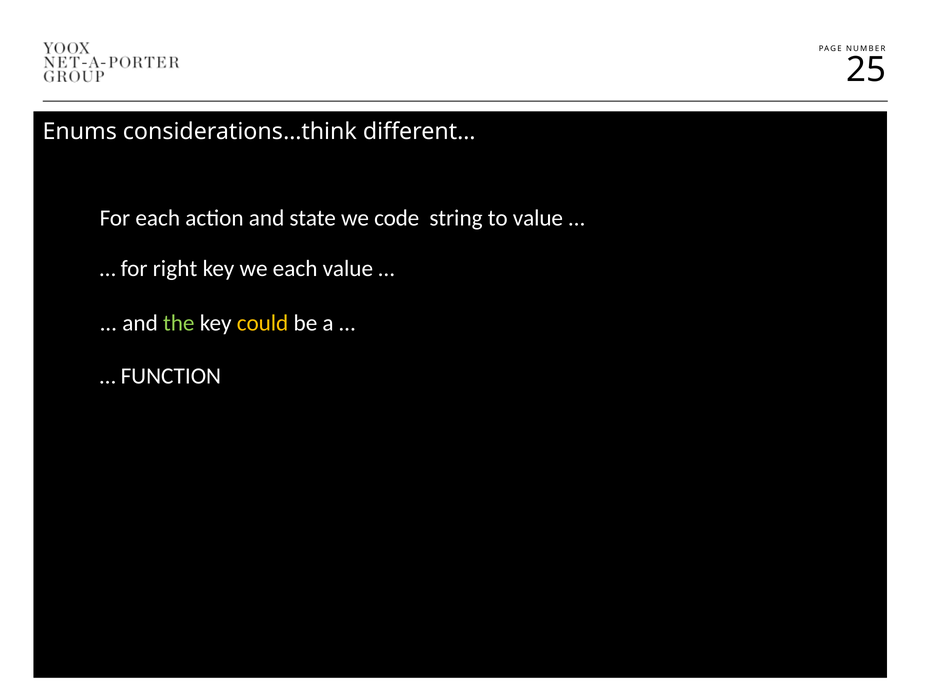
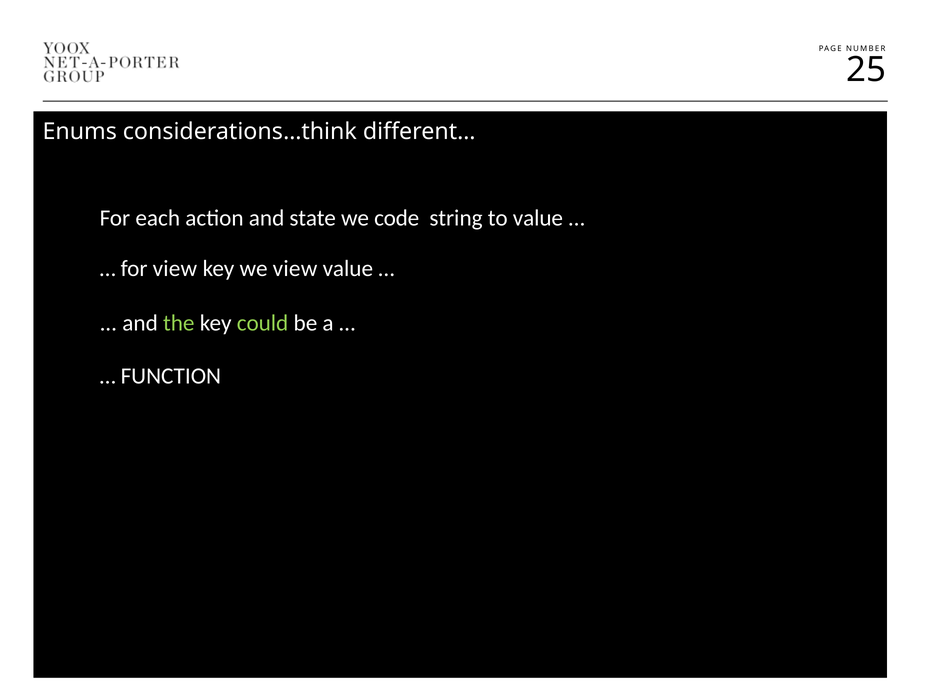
for right: right -> view
we each: each -> view
could colour: yellow -> light green
